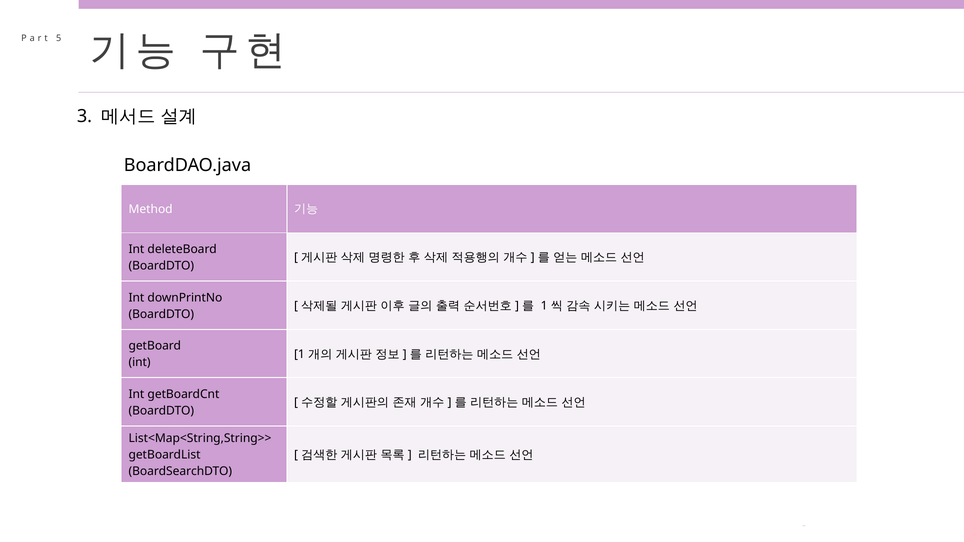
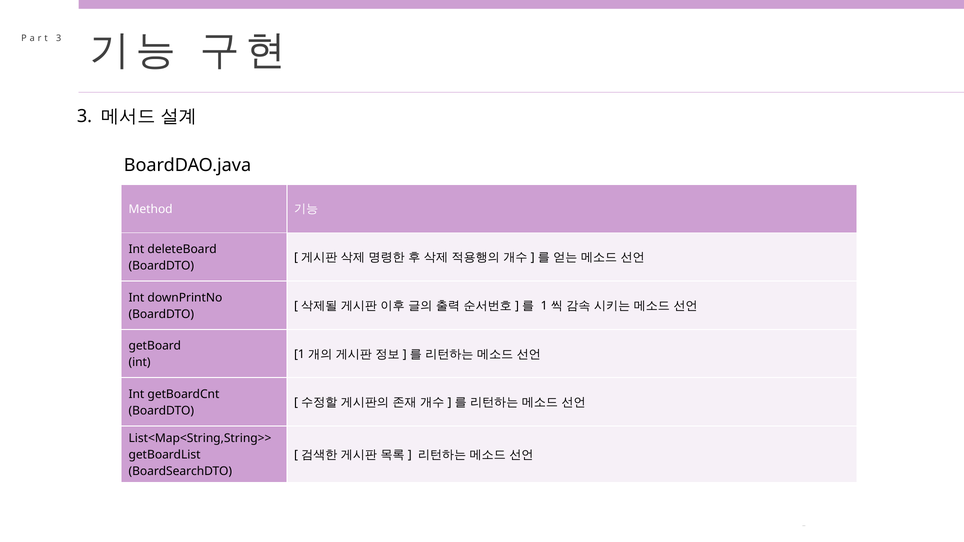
5 at (59, 38): 5 -> 3
